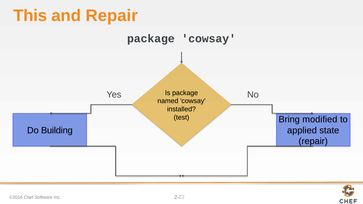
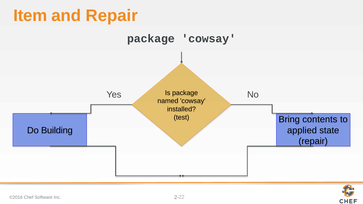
This: This -> Item
modified: modified -> contents
